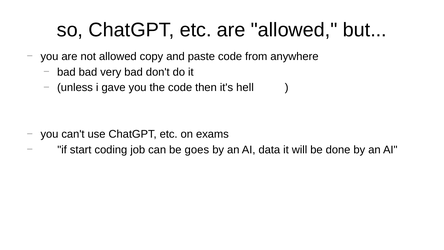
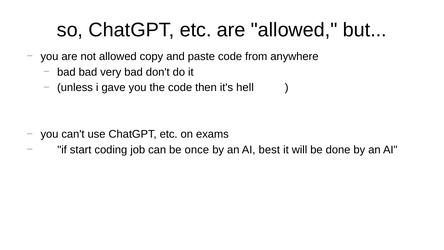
goes: goes -> once
data: data -> best
